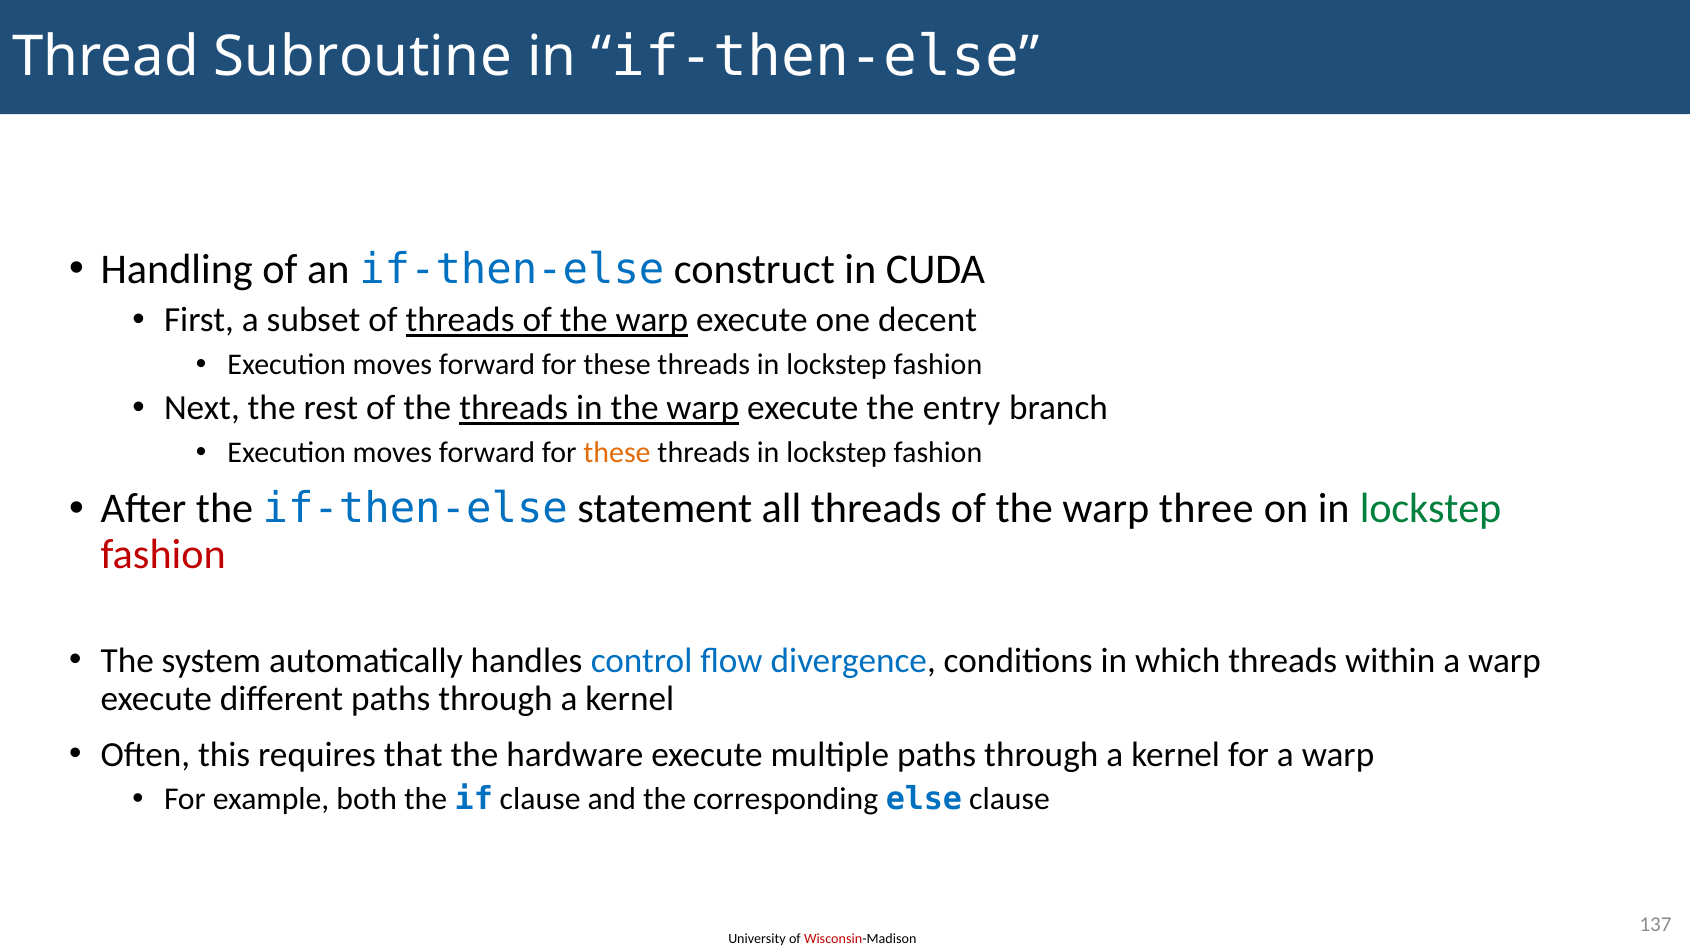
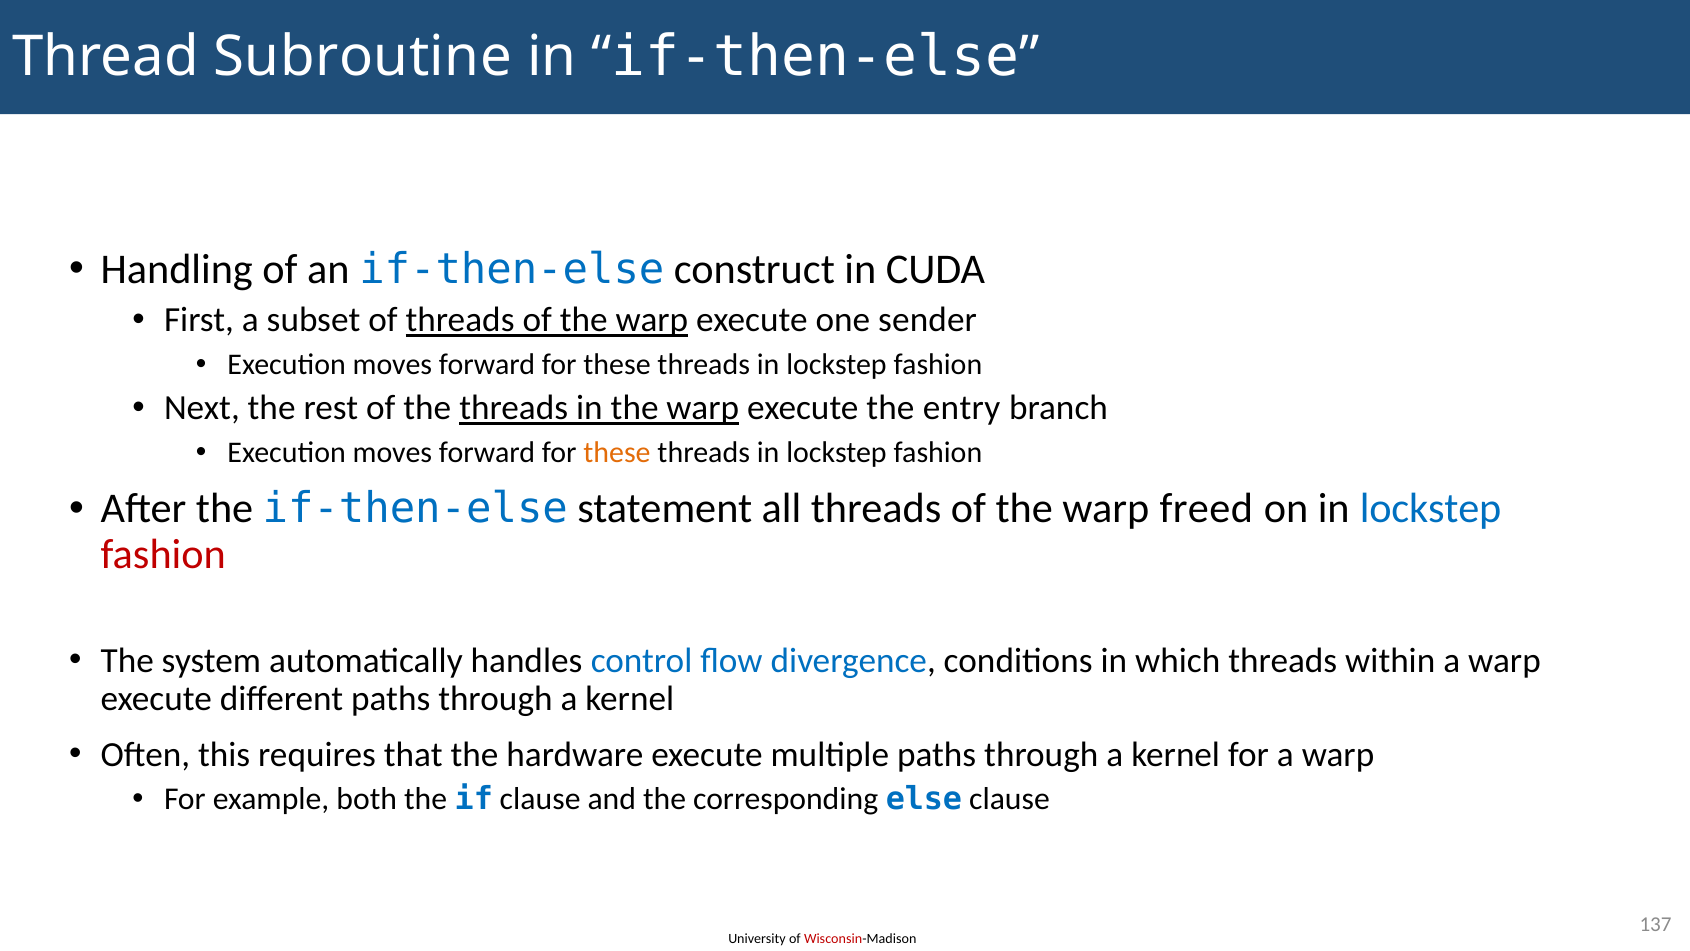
decent: decent -> sender
three: three -> freed
lockstep at (1431, 509) colour: green -> blue
